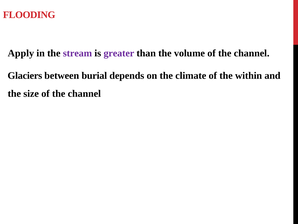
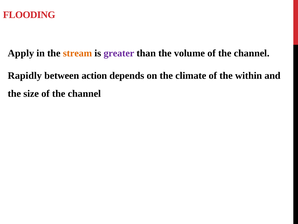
stream colour: purple -> orange
Glaciers: Glaciers -> Rapidly
burial: burial -> action
